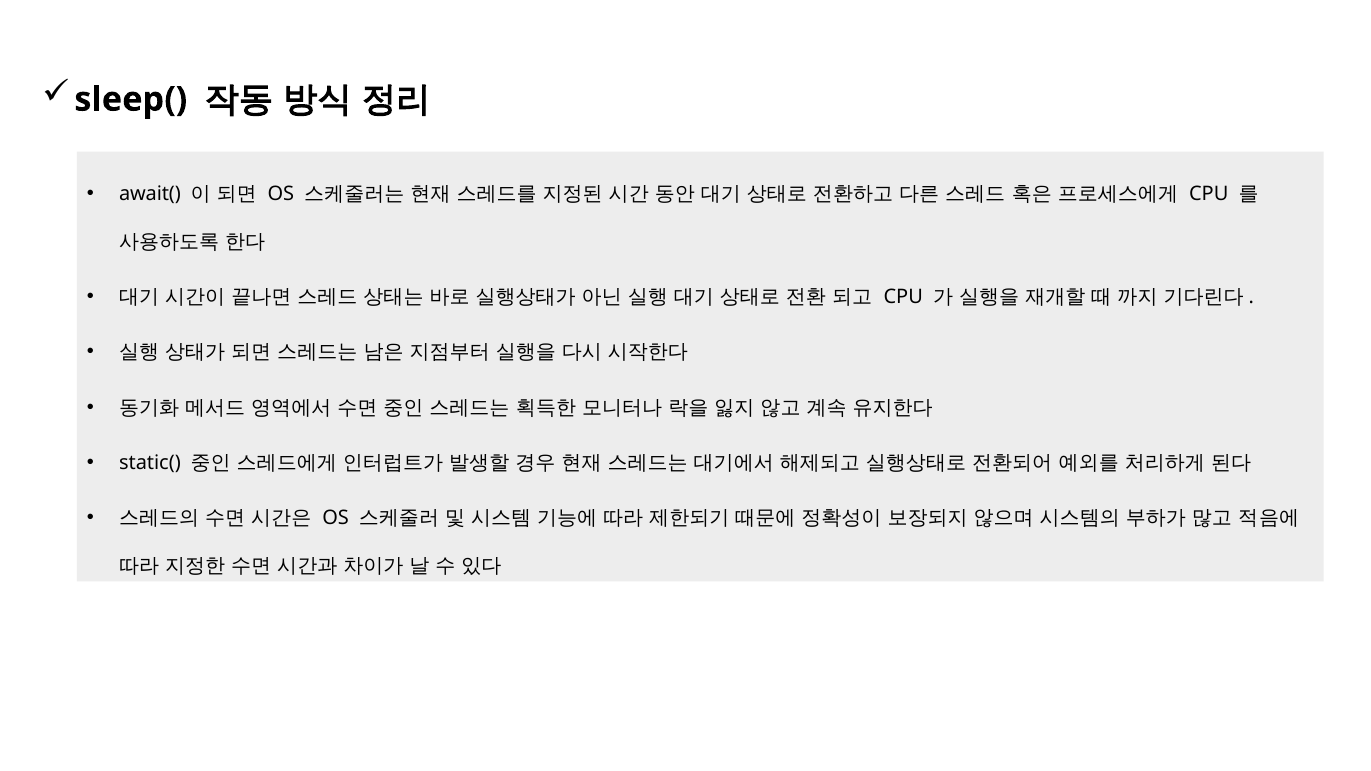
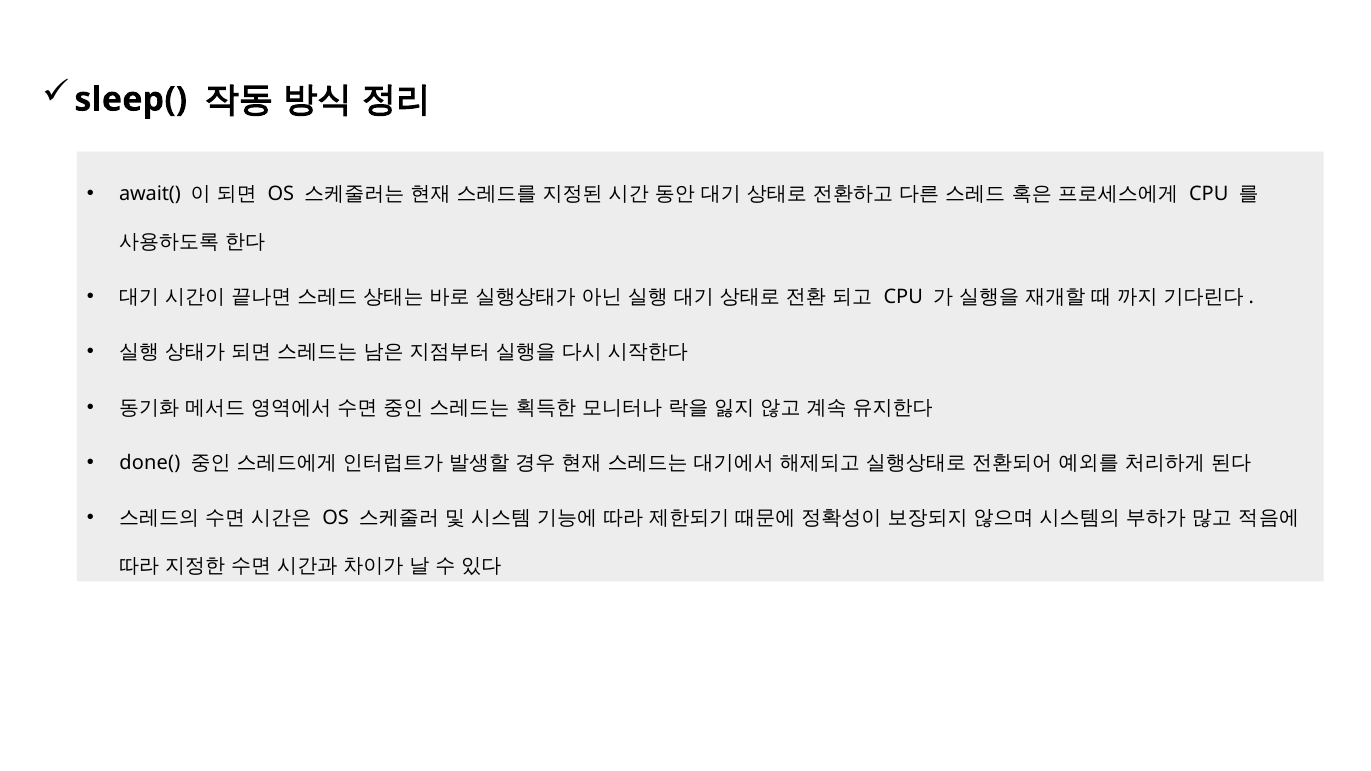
static(: static( -> done(
